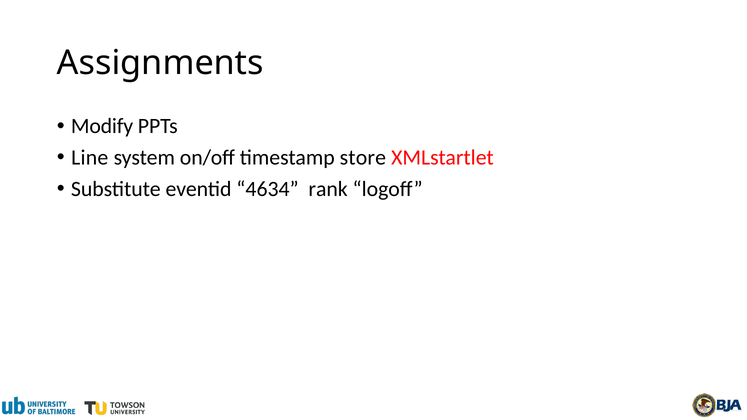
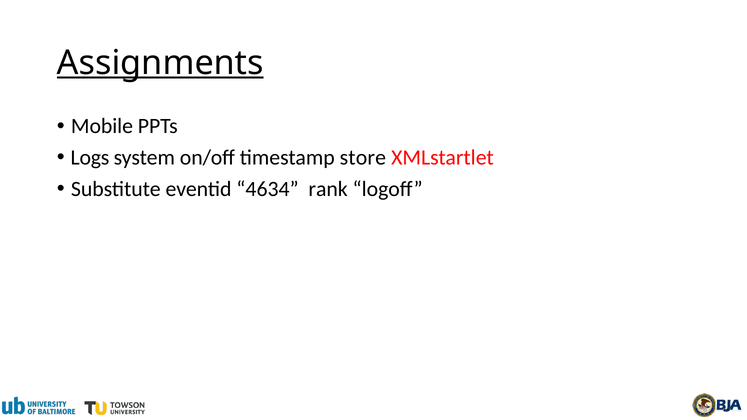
Assignments underline: none -> present
Modify: Modify -> Mobile
Line: Line -> Logs
